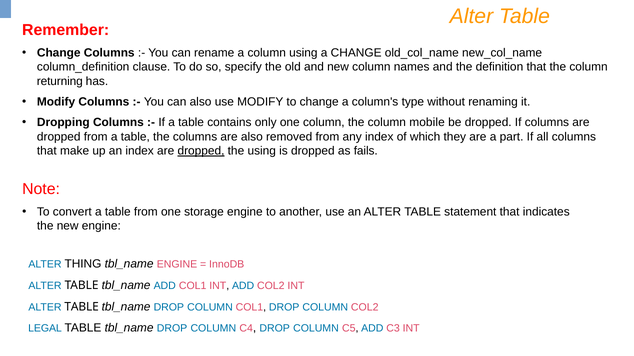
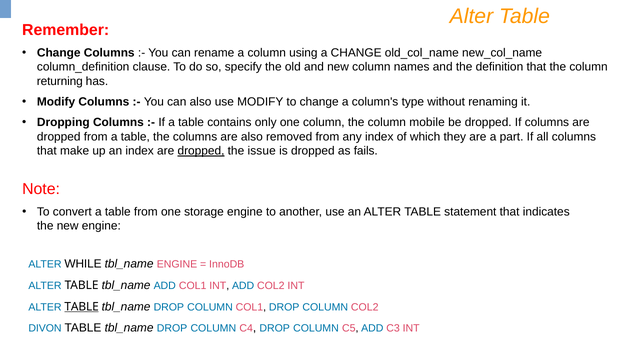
the using: using -> issue
THING: THING -> WHILE
TABLE at (82, 307) underline: none -> present
LEGAL: LEGAL -> DIVON
